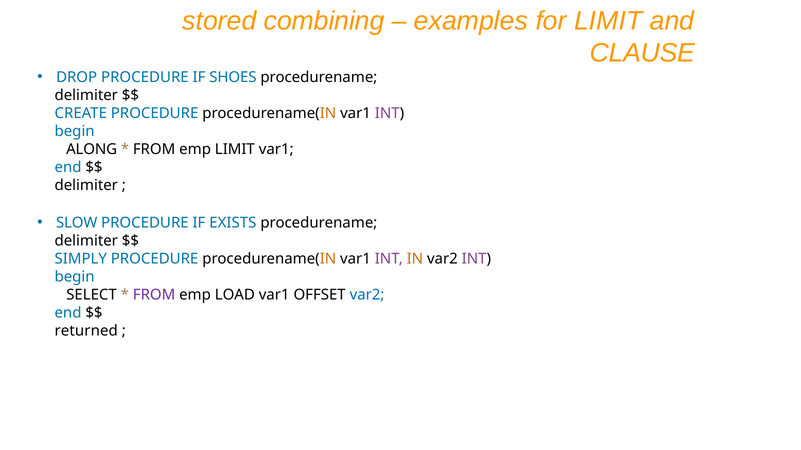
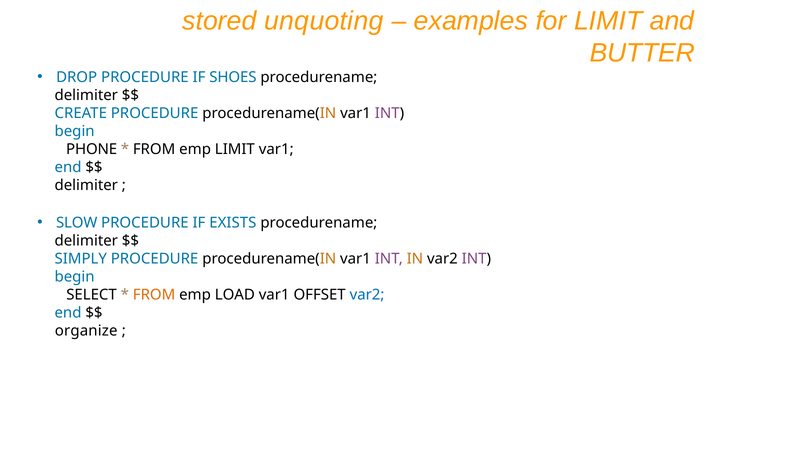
combining: combining -> unquoting
CLAUSE: CLAUSE -> BUTTER
ALONG: ALONG -> PHONE
FROM at (154, 295) colour: purple -> orange
returned: returned -> organize
